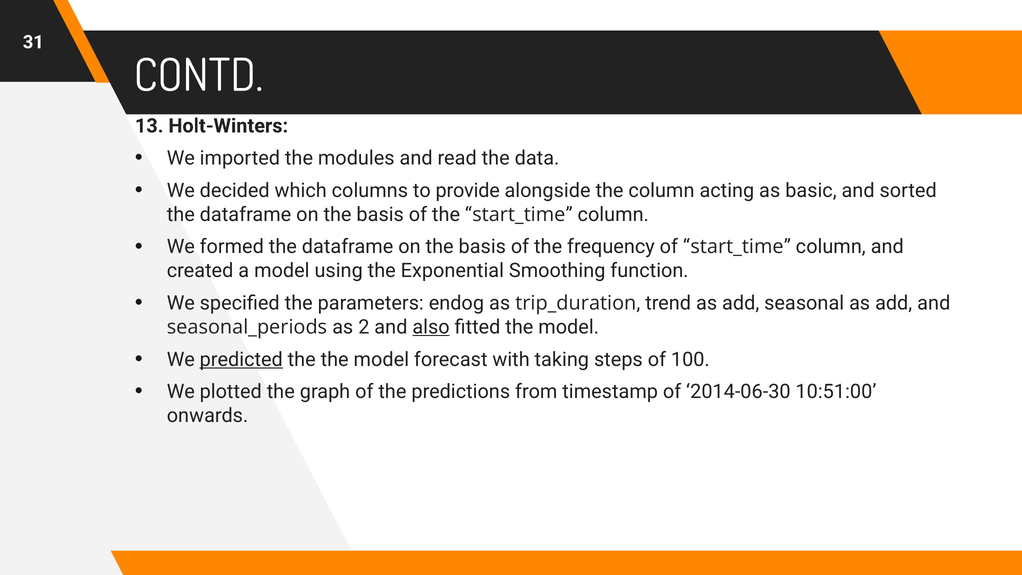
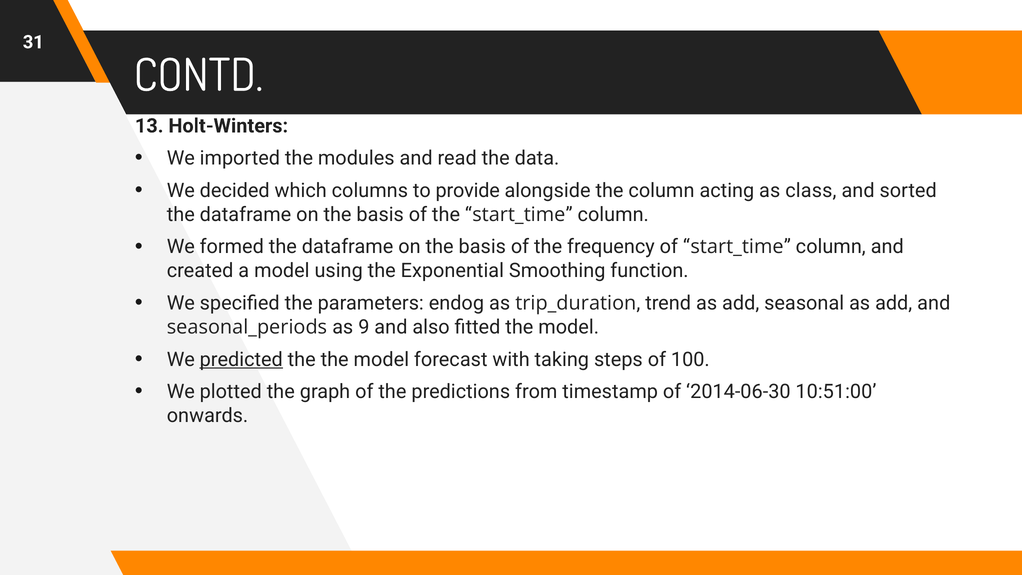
basic: basic -> class
2: 2 -> 9
also underline: present -> none
